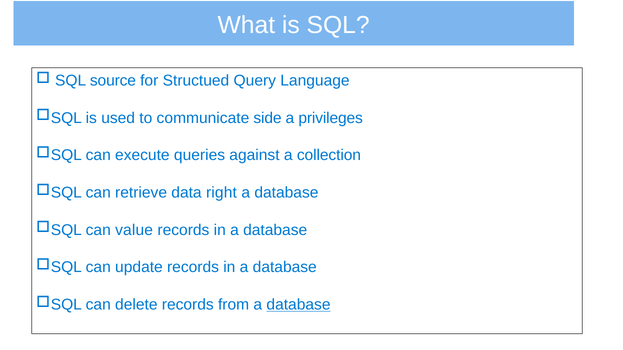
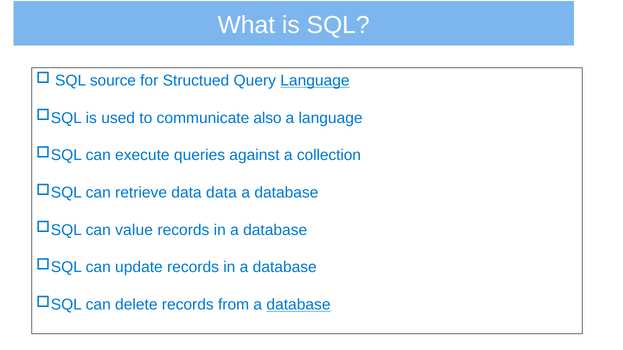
Language at (315, 81) underline: none -> present
side: side -> also
a privileges: privileges -> language
data right: right -> data
